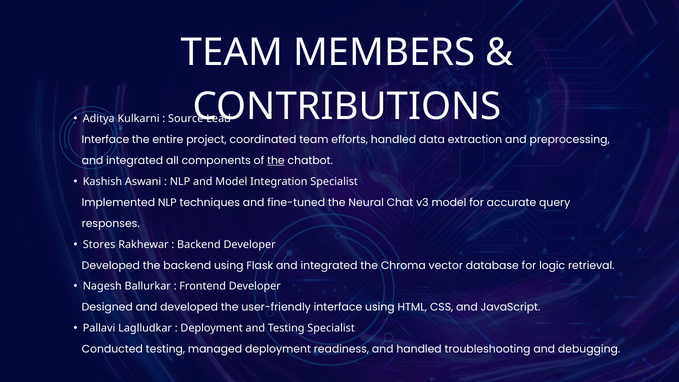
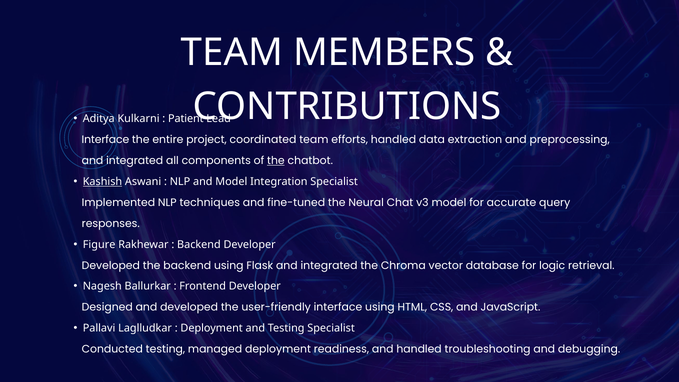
Source: Source -> Patient
Kashish underline: none -> present
Stores: Stores -> Figure
